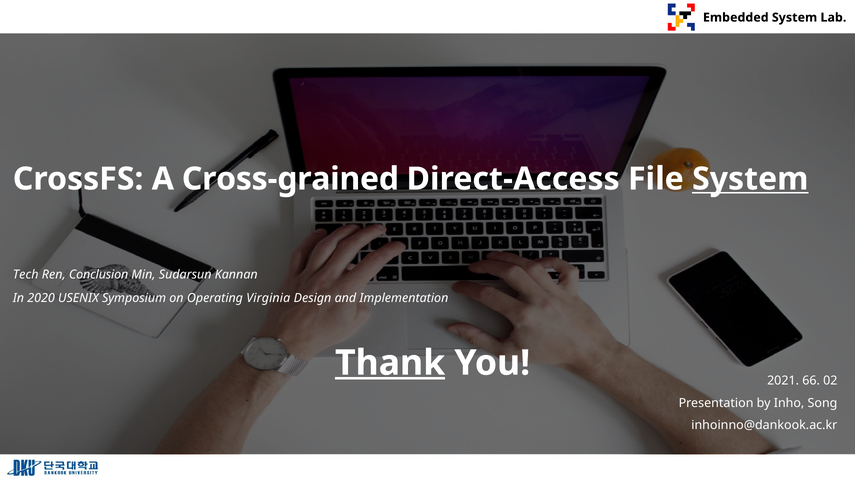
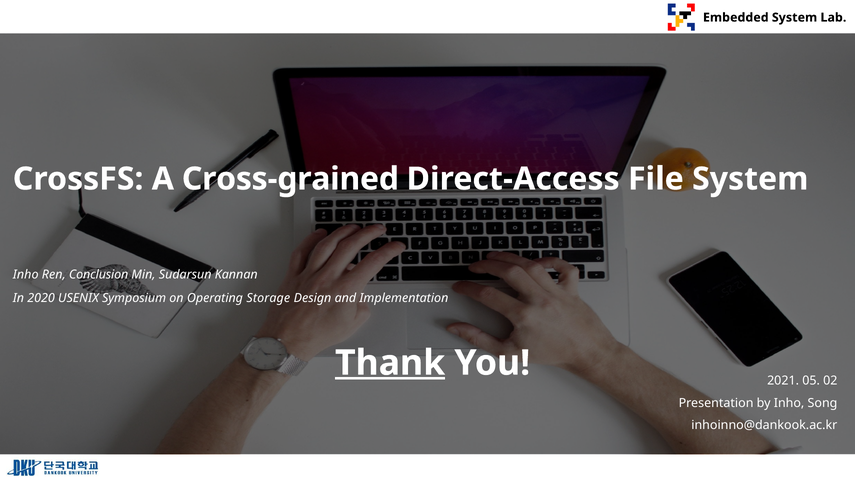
System at (750, 179) underline: present -> none
Tech at (26, 274): Tech -> Inho
Virginia: Virginia -> Storage
66: 66 -> 05
